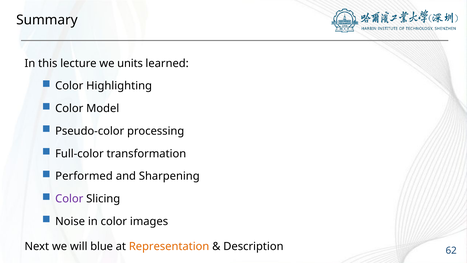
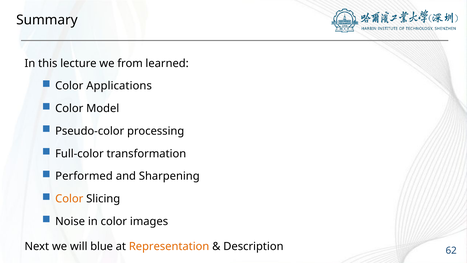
units: units -> from
Highlighting: Highlighting -> Applications
Color at (69, 199) colour: purple -> orange
